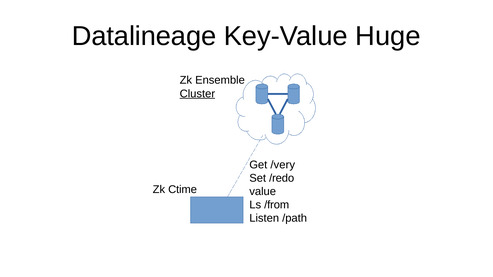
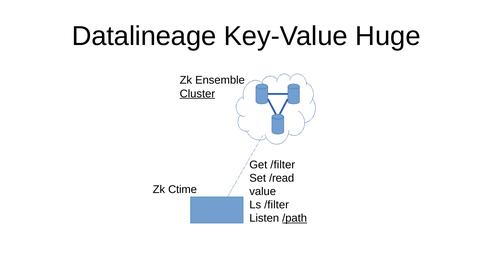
Get /very: /very -> /filter
/redo: /redo -> /read
Ls /from: /from -> /filter
/path underline: none -> present
